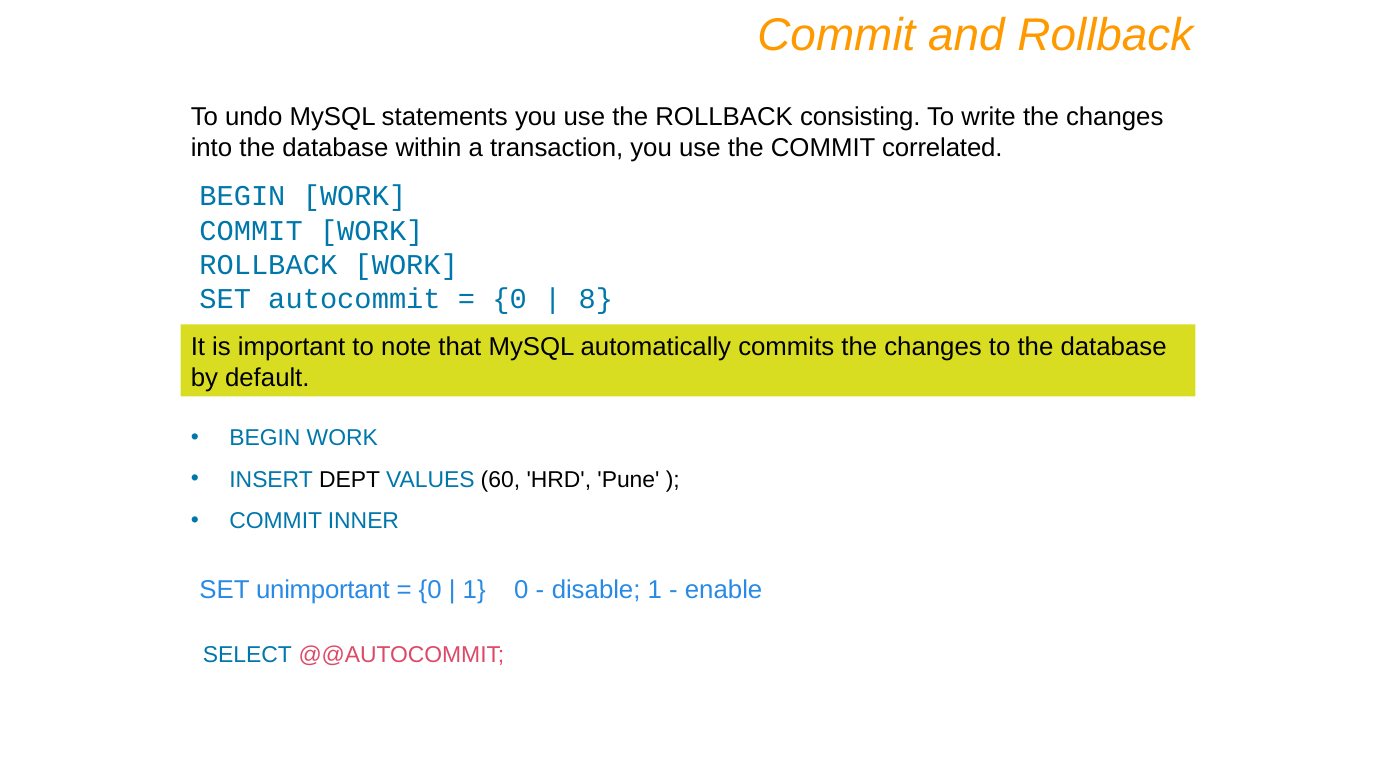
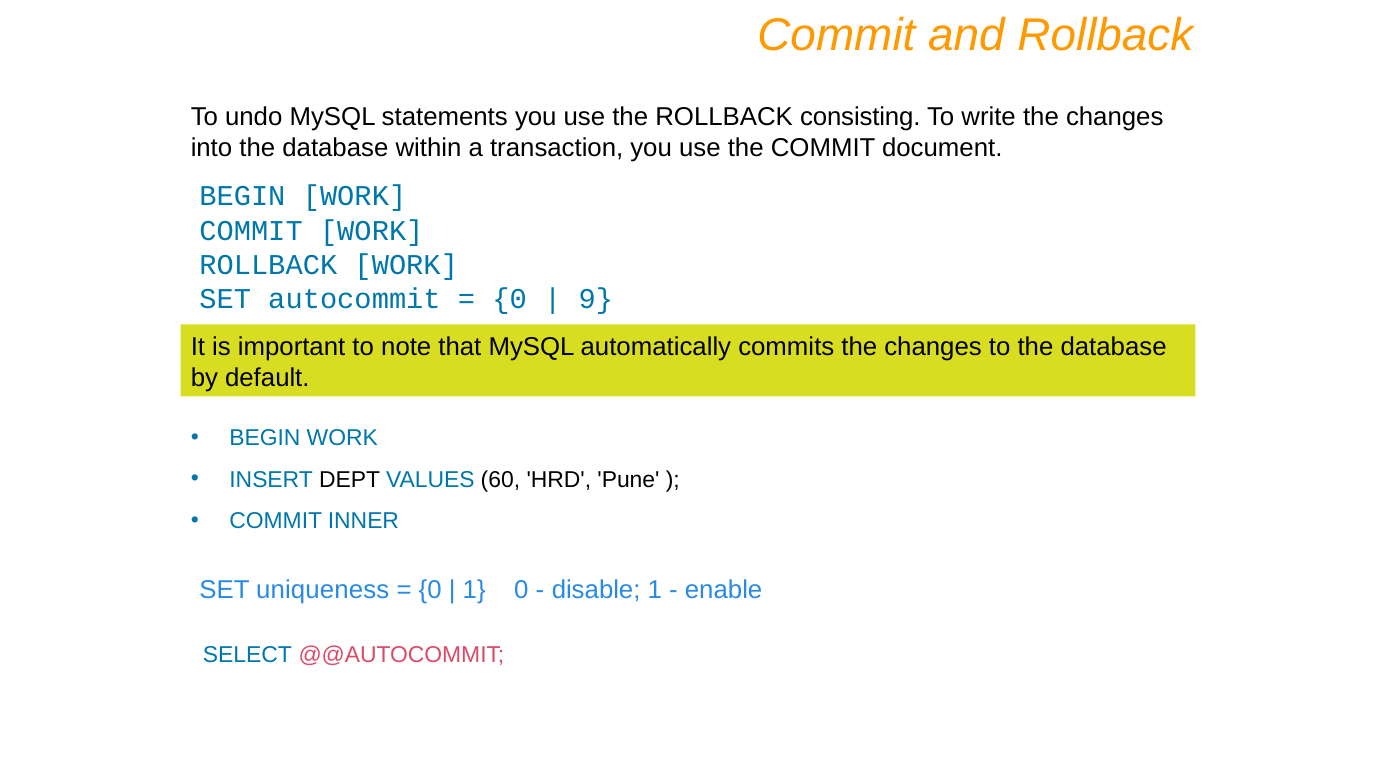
correlated: correlated -> document
8: 8 -> 9
unimportant: unimportant -> uniqueness
